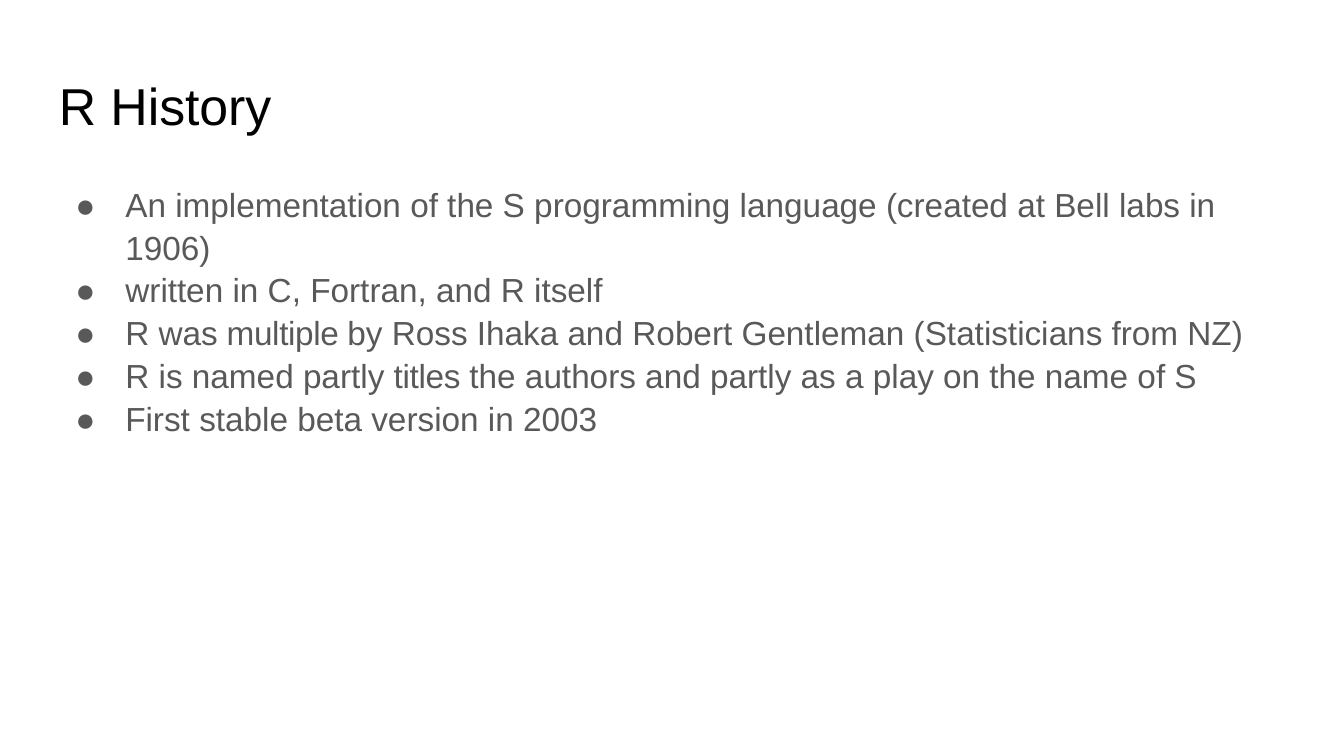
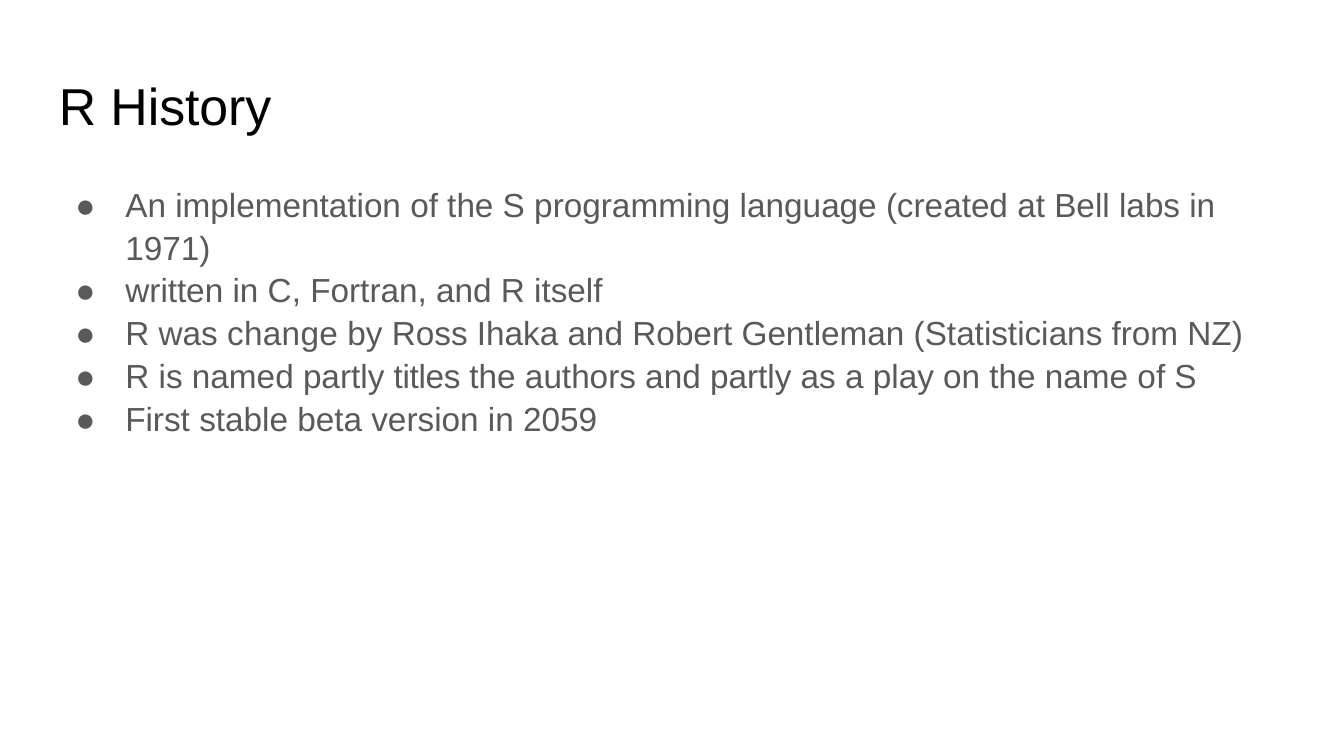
1906: 1906 -> 1971
multiple: multiple -> change
2003: 2003 -> 2059
